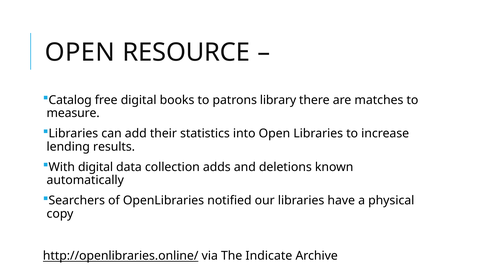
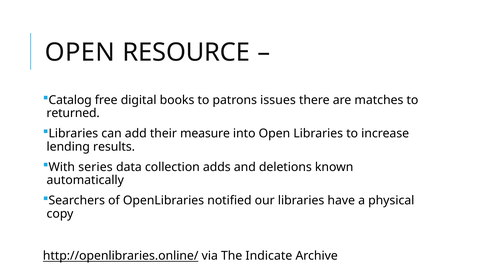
library: library -> issues
measure: measure -> returned
statistics: statistics -> measure
With digital: digital -> series
